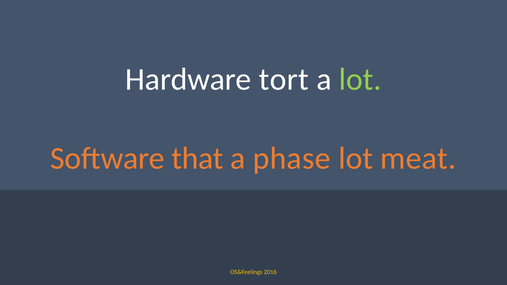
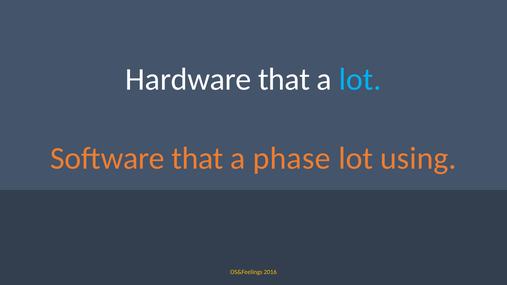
Hardware tort: tort -> that
lot at (360, 80) colour: light green -> light blue
meat: meat -> using
